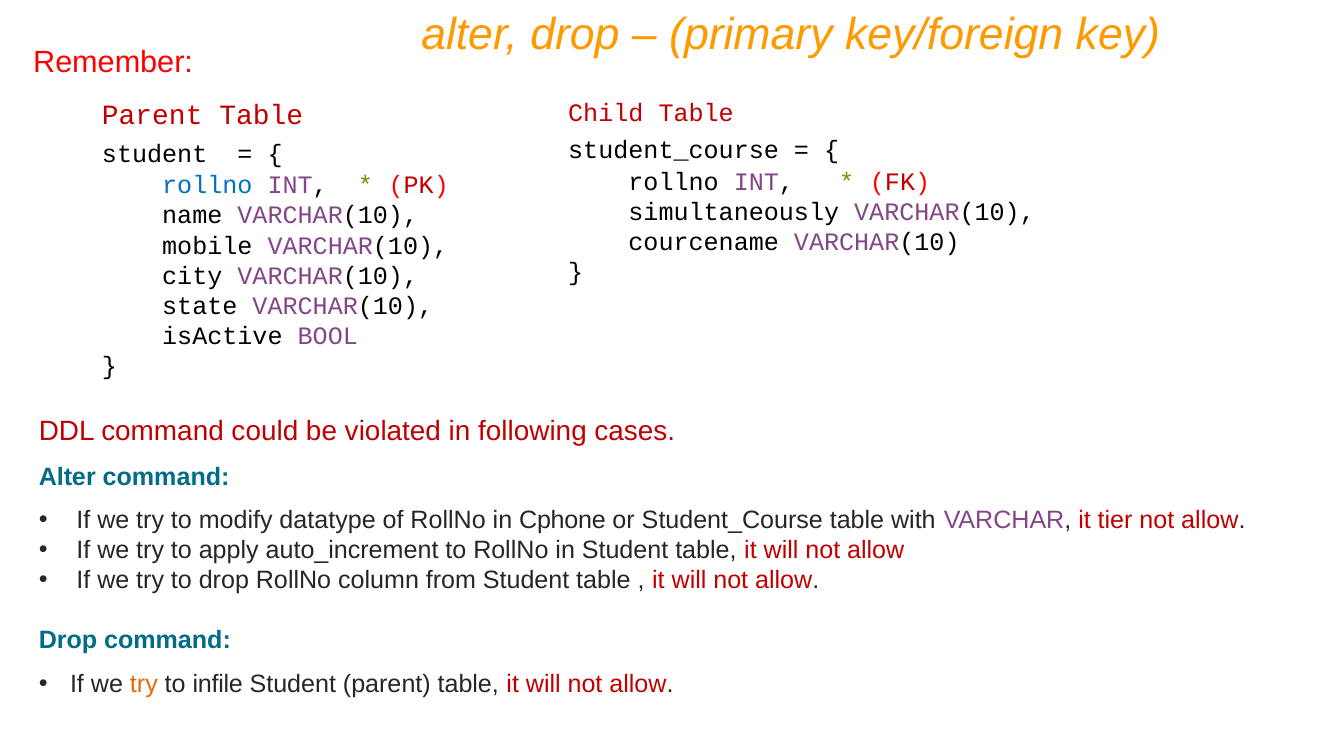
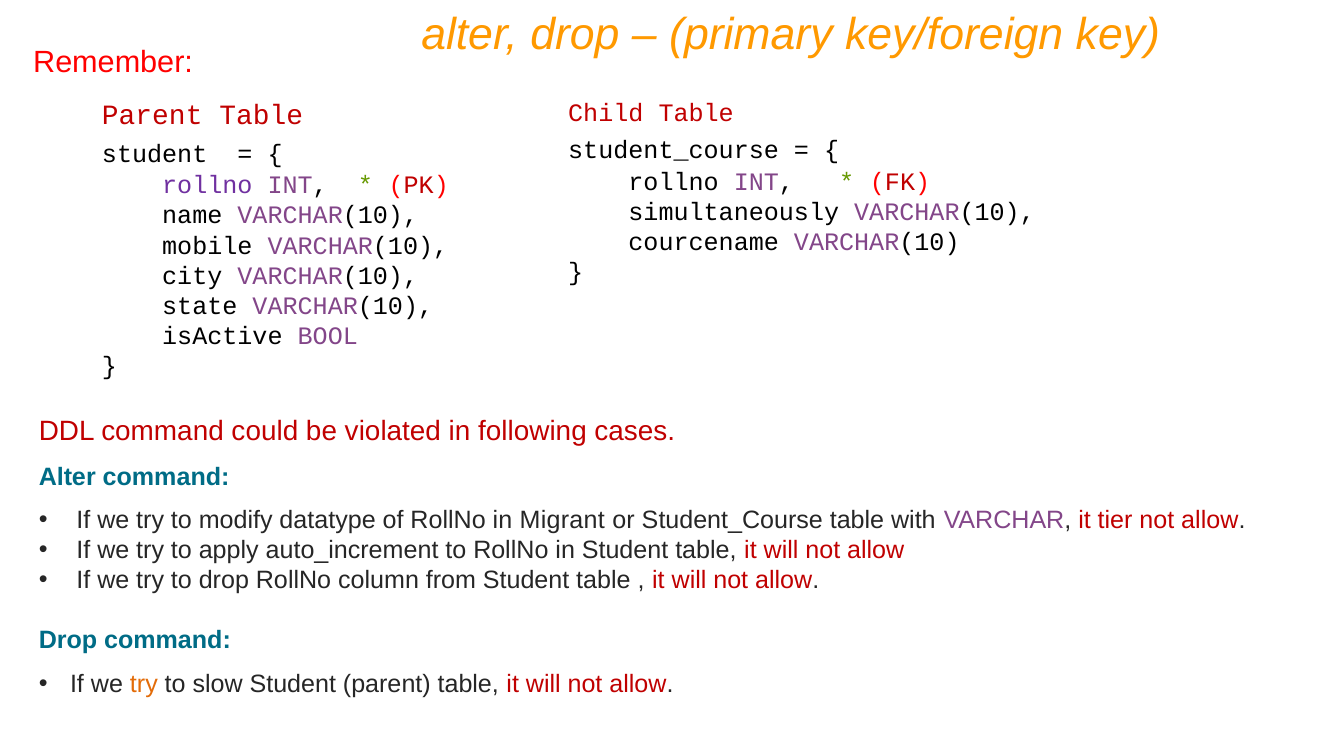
rollno at (207, 185) colour: blue -> purple
Cphone: Cphone -> Migrant
infile: infile -> slow
